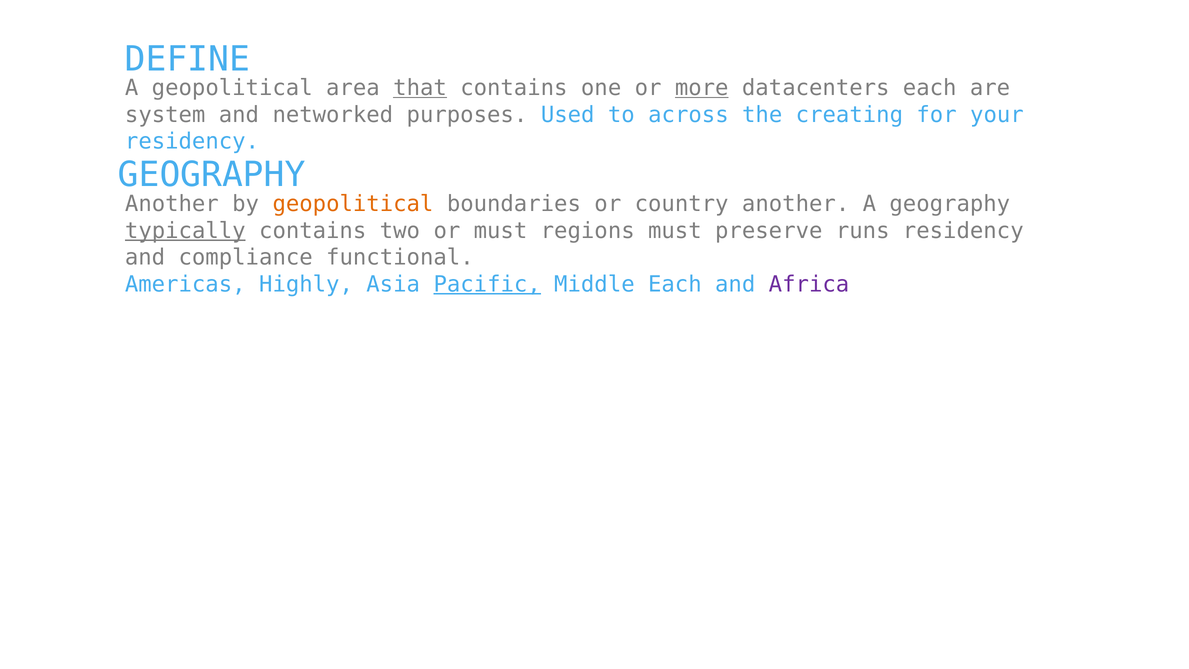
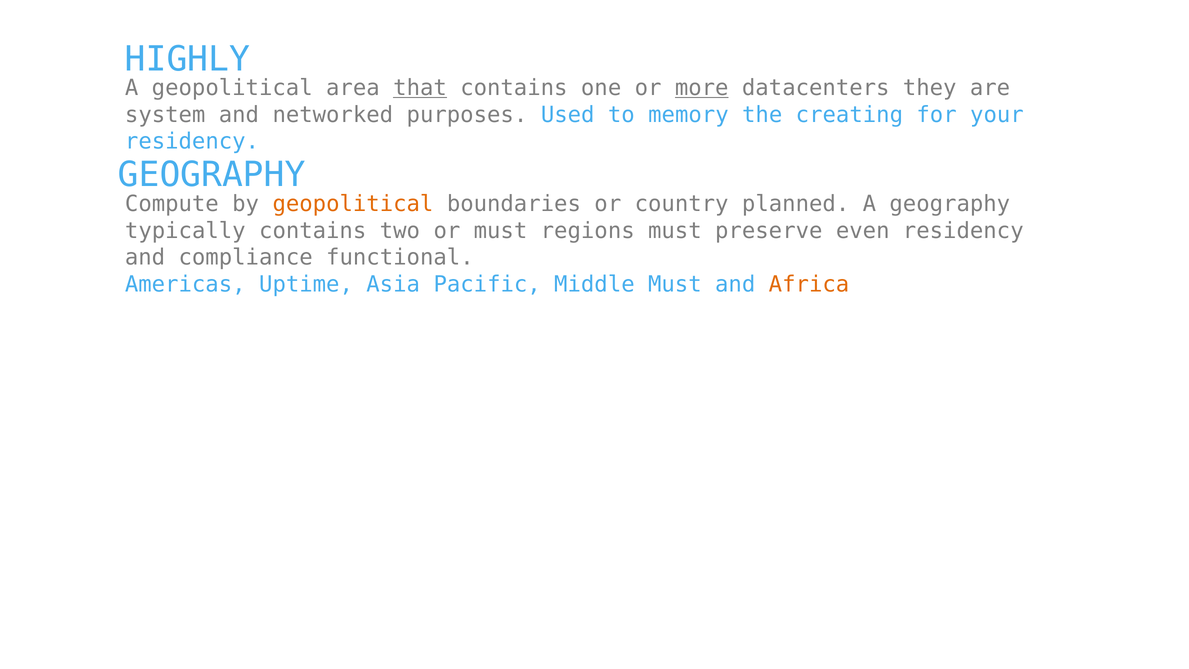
DEFINE: DEFINE -> HIGHLY
datacenters each: each -> they
across: across -> memory
Another at (172, 204): Another -> Compute
country another: another -> planned
typically underline: present -> none
runs: runs -> even
Highly: Highly -> Uptime
Pacific underline: present -> none
Middle Each: Each -> Must
Africa colour: purple -> orange
